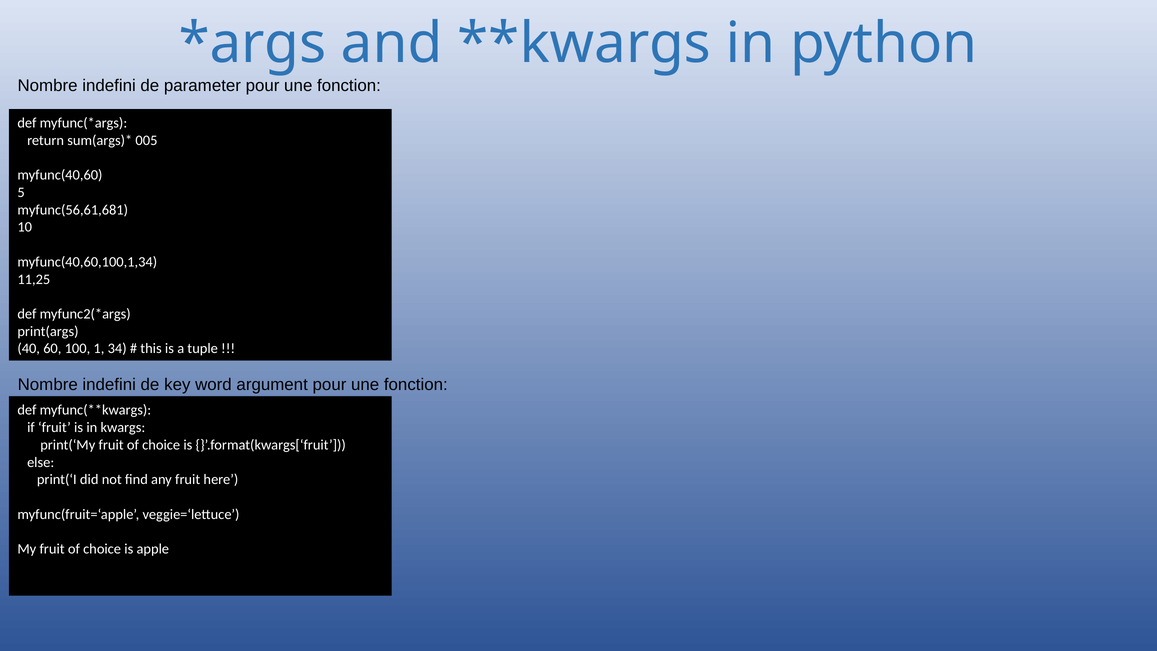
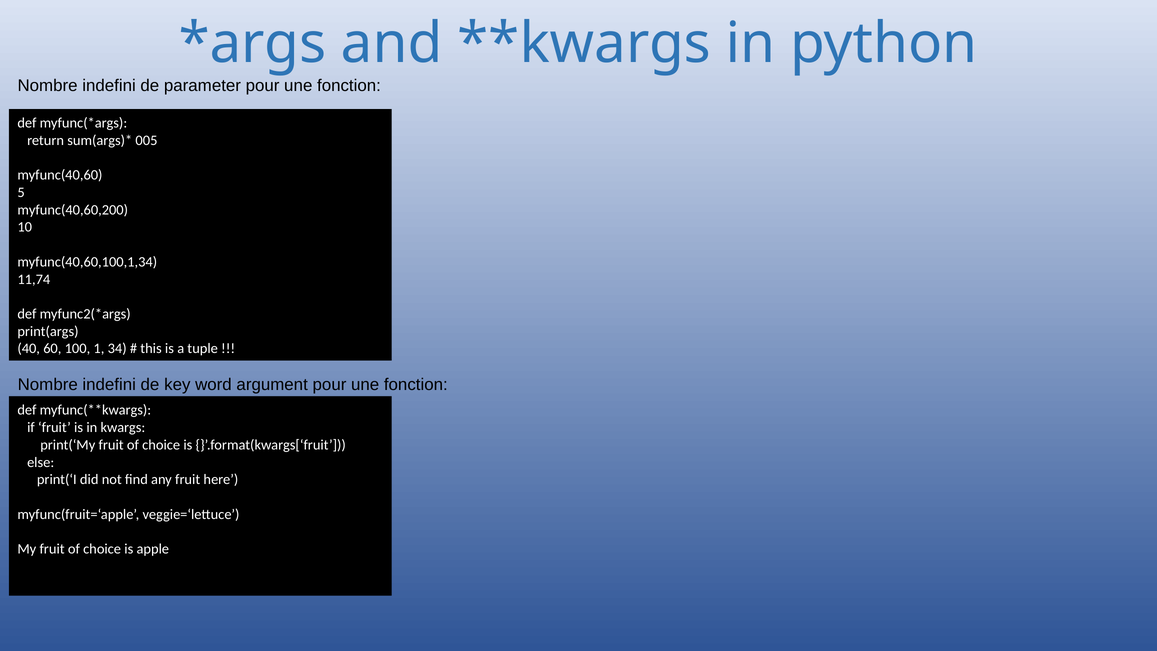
myfunc(56,61,681: myfunc(56,61,681 -> myfunc(40,60,200
11,25: 11,25 -> 11,74
